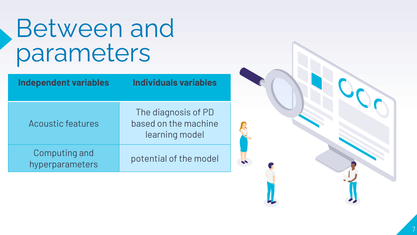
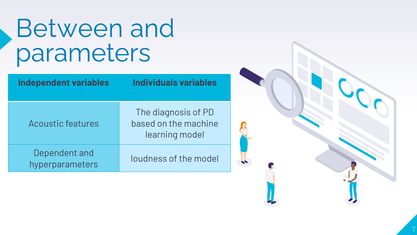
Computing: Computing -> Dependent
potential: potential -> loudness
